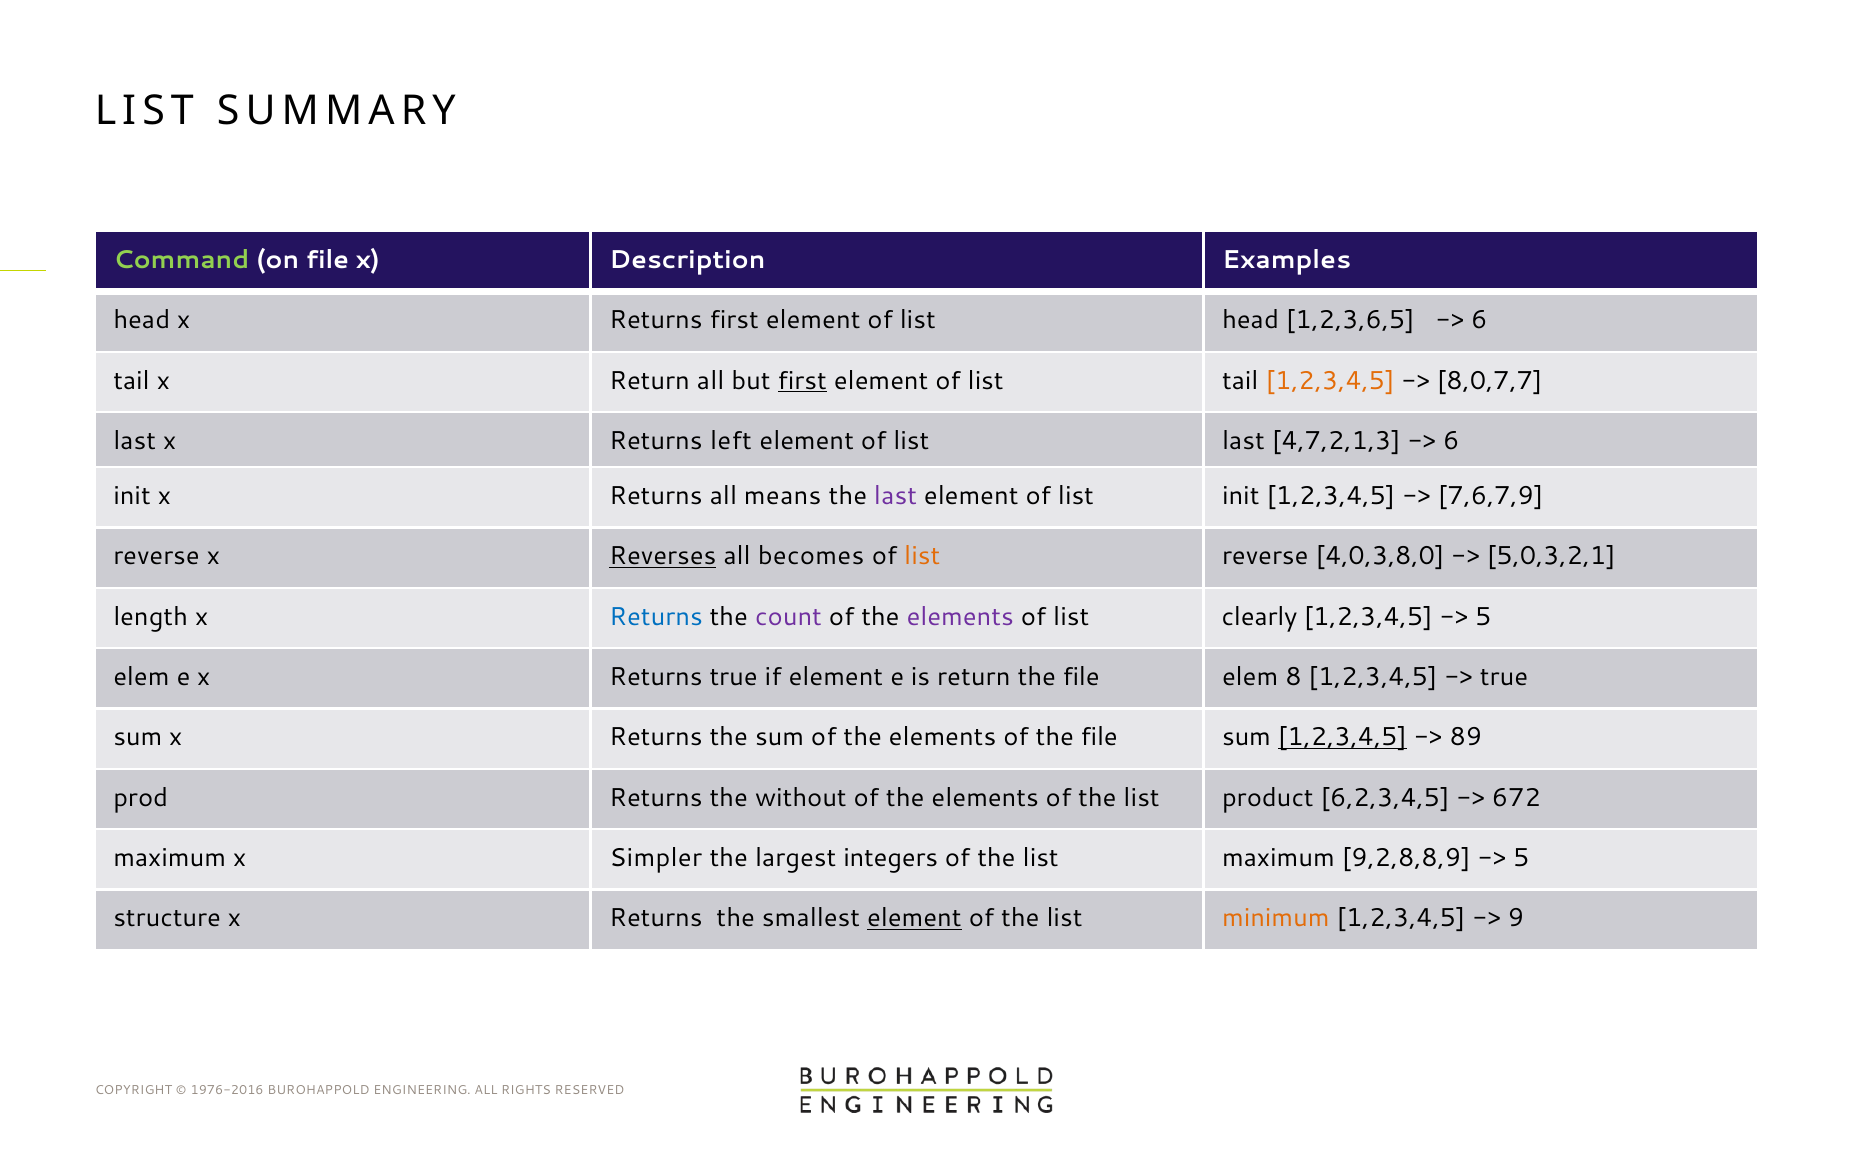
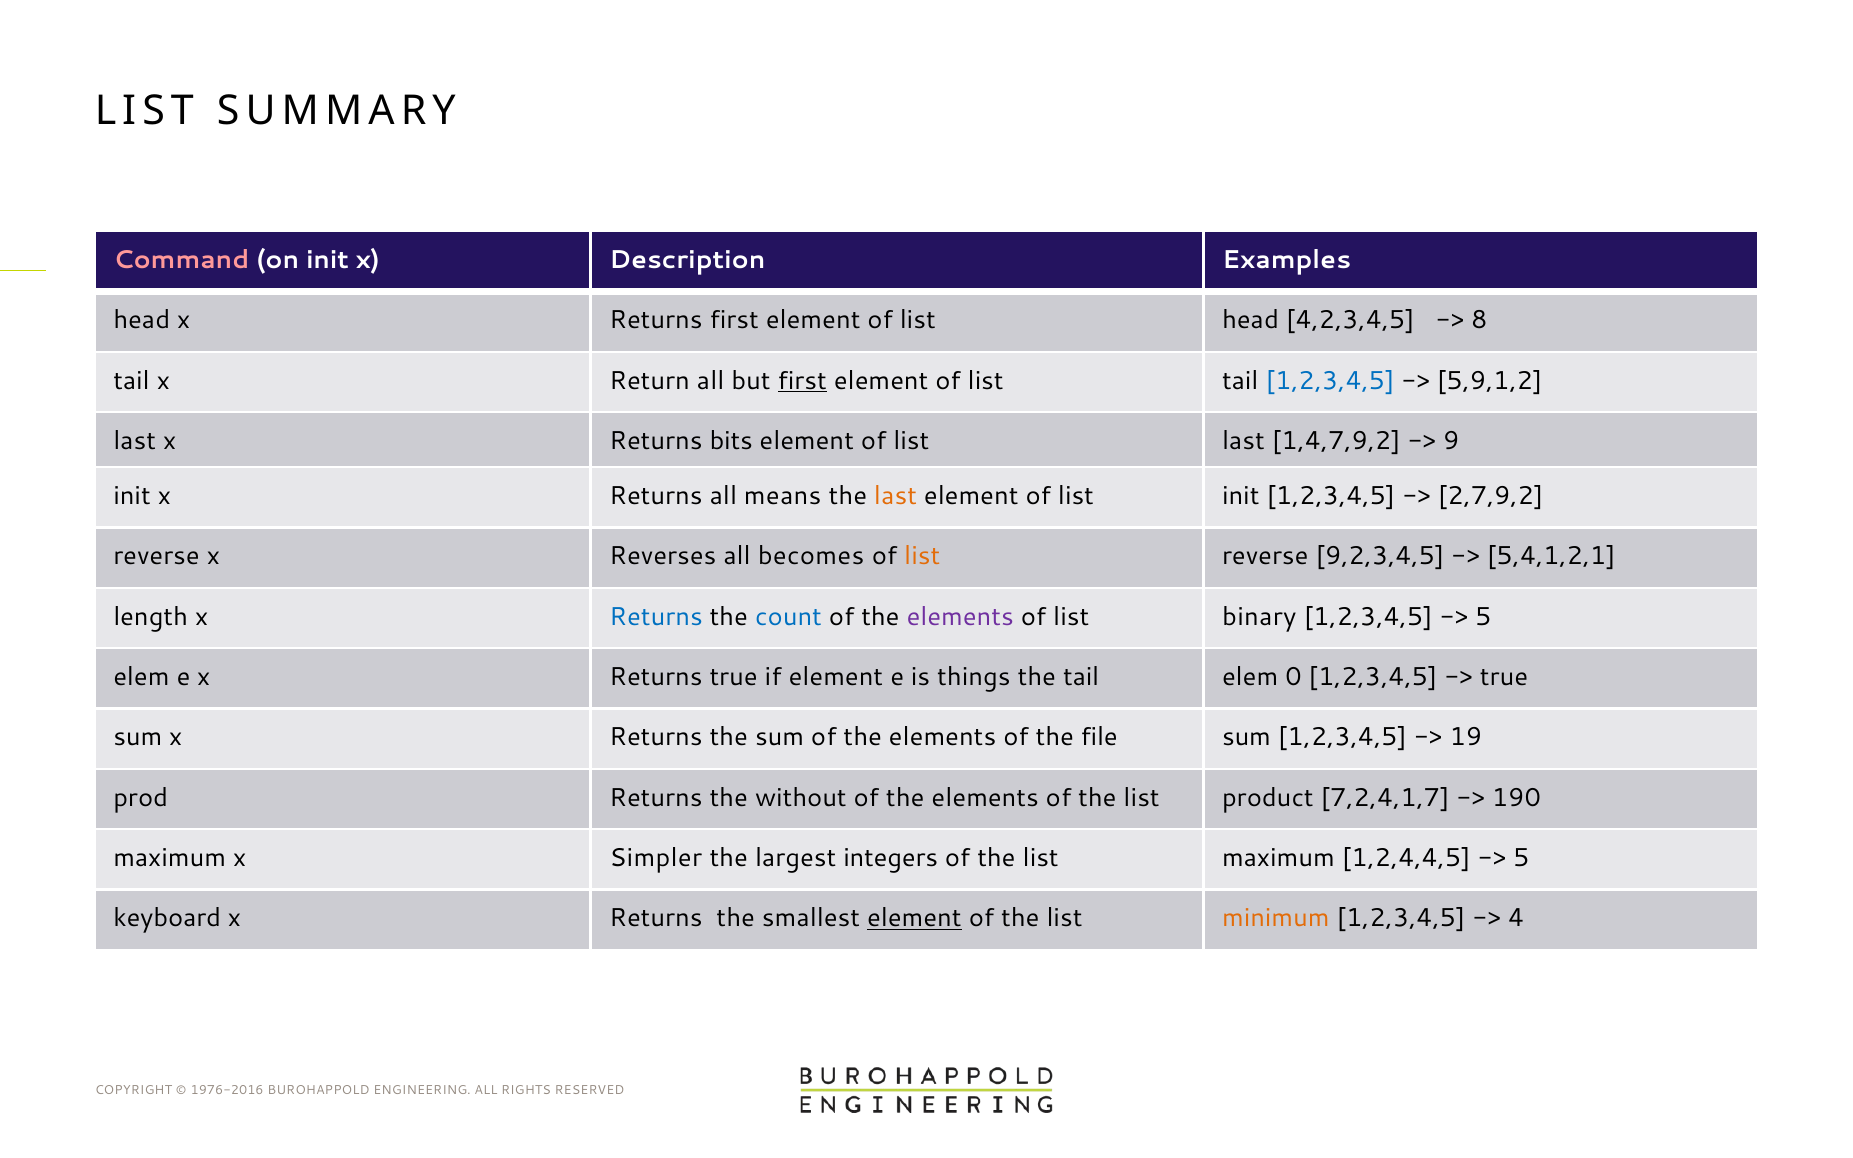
Command colour: light green -> pink
on file: file -> init
1,2,3,6,5: 1,2,3,6,5 -> 4,2,3,4,5
6 at (1479, 320): 6 -> 8
1,2,3,4,5 at (1330, 381) colour: orange -> blue
8,0,7,7: 8,0,7,7 -> 5,9,1,2
left: left -> bits
4,7,2,1,3: 4,7,2,1,3 -> 1,4,7,9,2
6 at (1451, 441): 6 -> 9
last at (896, 496) colour: purple -> orange
7,6,7,9: 7,6,7,9 -> 2,7,9,2
Reverses underline: present -> none
4,0,3,8,0: 4,0,3,8,0 -> 9,2,3,4,5
5,0,3,2,1: 5,0,3,2,1 -> 5,4,1,2,1
count colour: purple -> blue
clearly: clearly -> binary
is return: return -> things
file at (1081, 677): file -> tail
8: 8 -> 0
1,2,3,4,5 at (1342, 737) underline: present -> none
89: 89 -> 19
6,2,3,4,5: 6,2,3,4,5 -> 7,2,4,1,7
672: 672 -> 190
9,2,8,8,9: 9,2,8,8,9 -> 1,2,4,4,5
structure: structure -> keyboard
9: 9 -> 4
